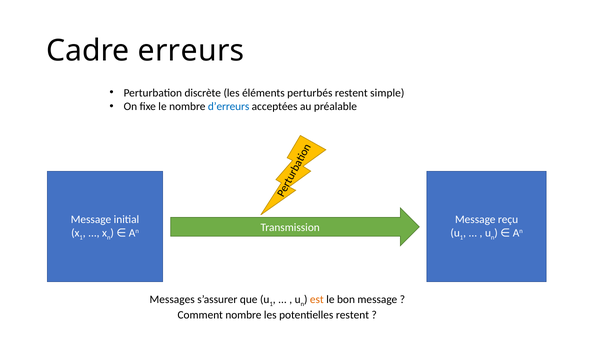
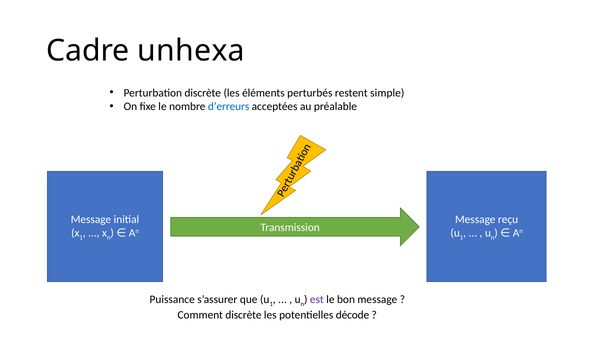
erreurs: erreurs -> unhexa
Messages: Messages -> Puissance
est colour: orange -> purple
Comment nombre: nombre -> discrète
potentielles restent: restent -> décode
